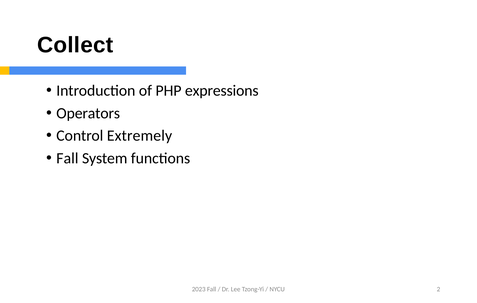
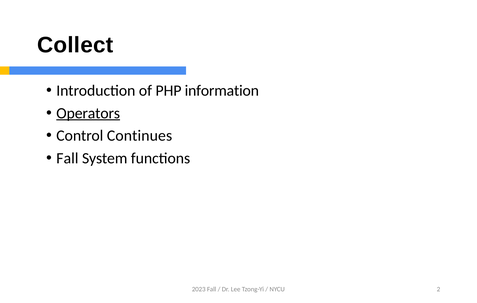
expressions: expressions -> information
Operators underline: none -> present
Extremely: Extremely -> Continues
